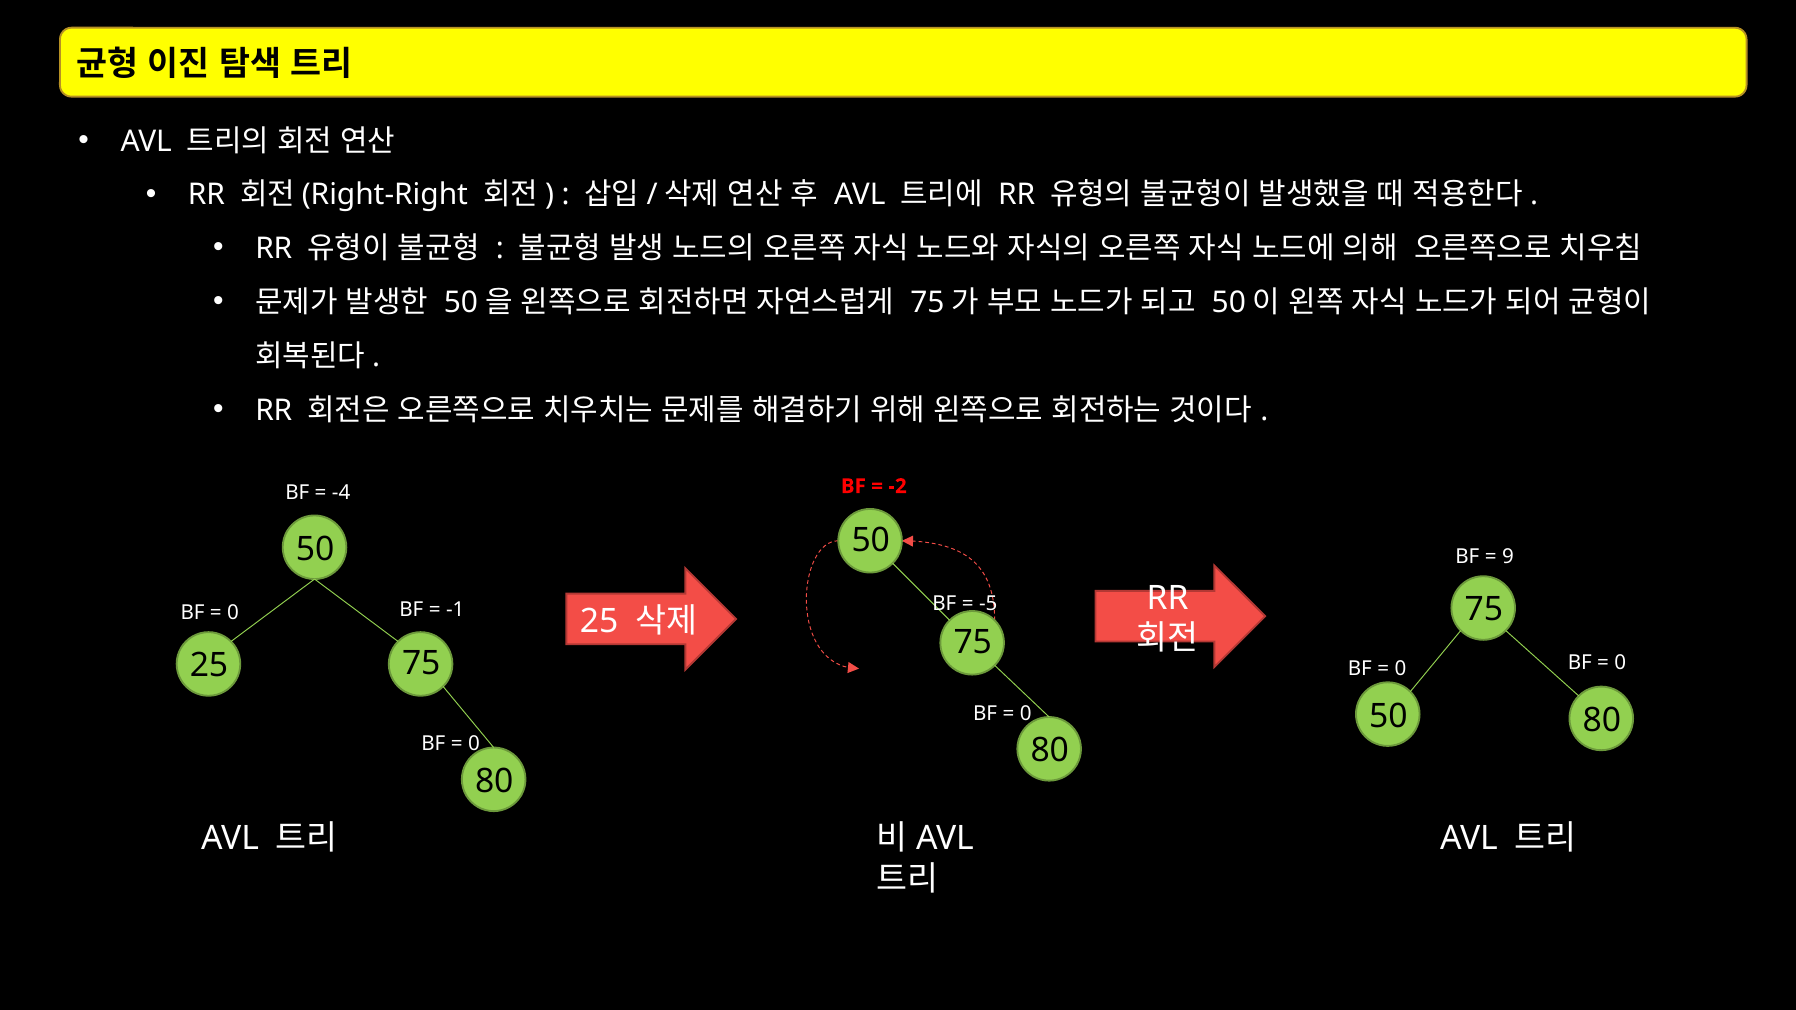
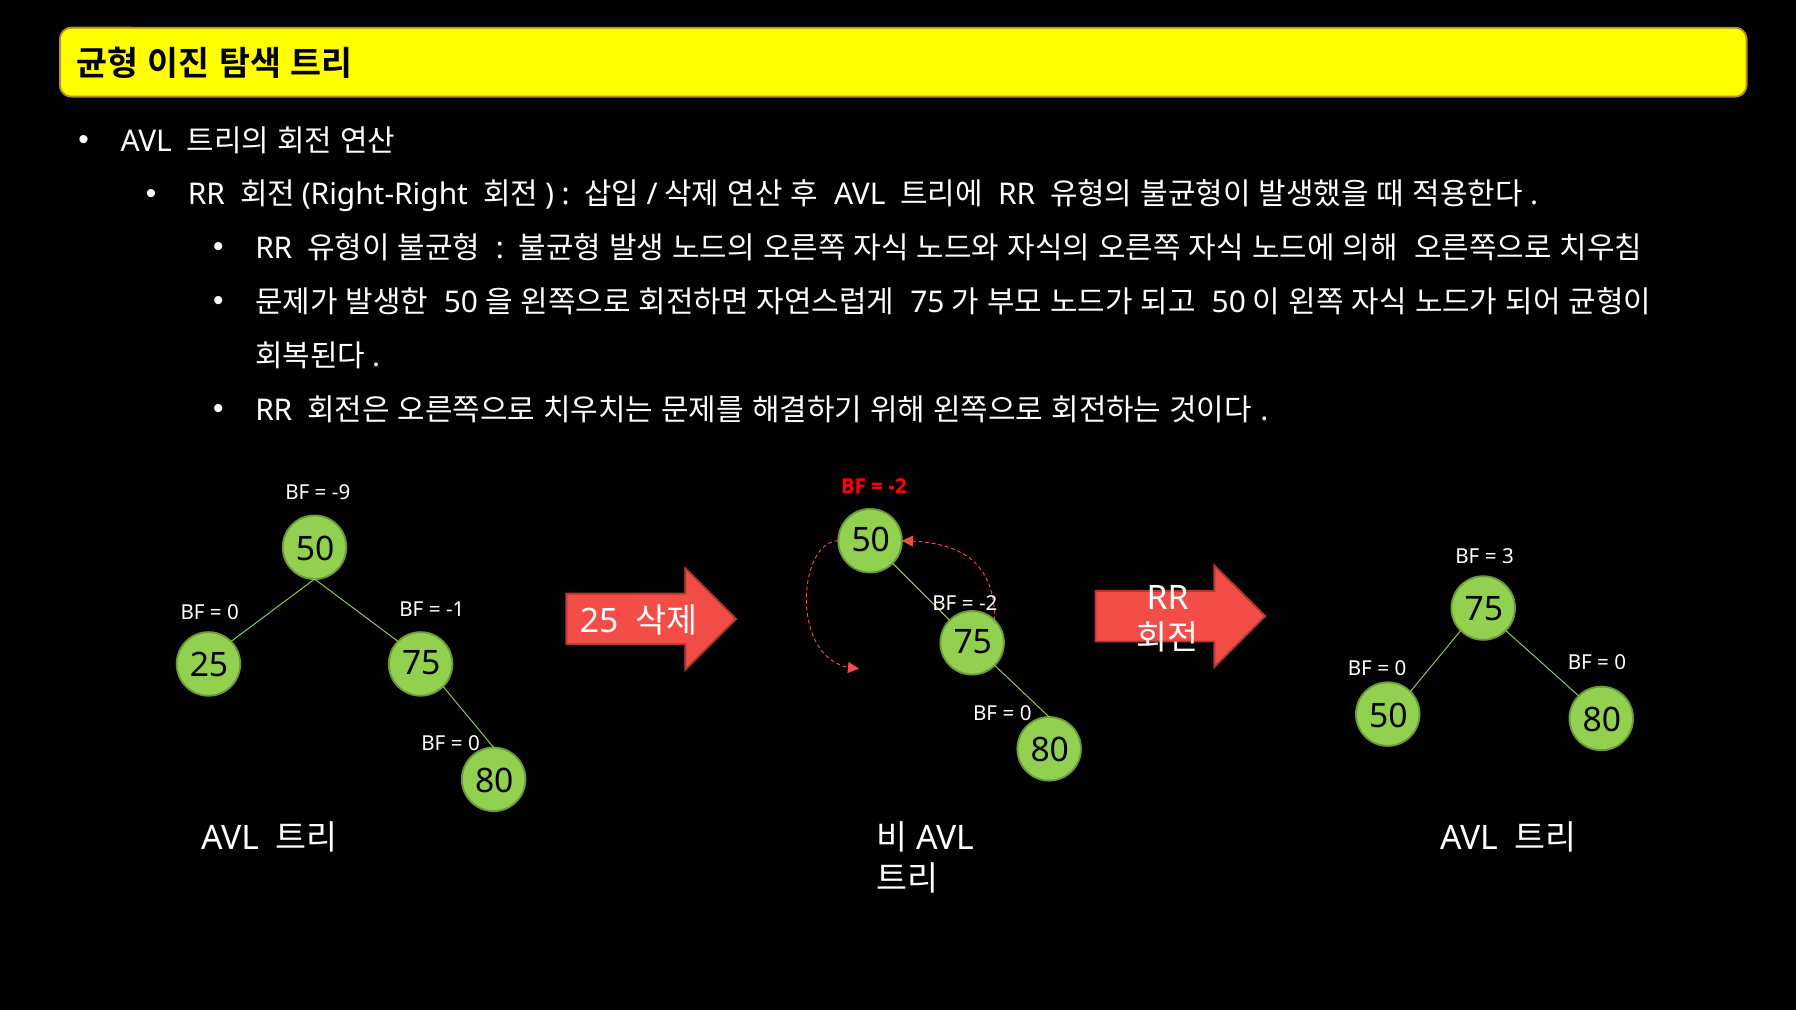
-4: -4 -> -9
9: 9 -> 3
-5 at (988, 603): -5 -> -2
